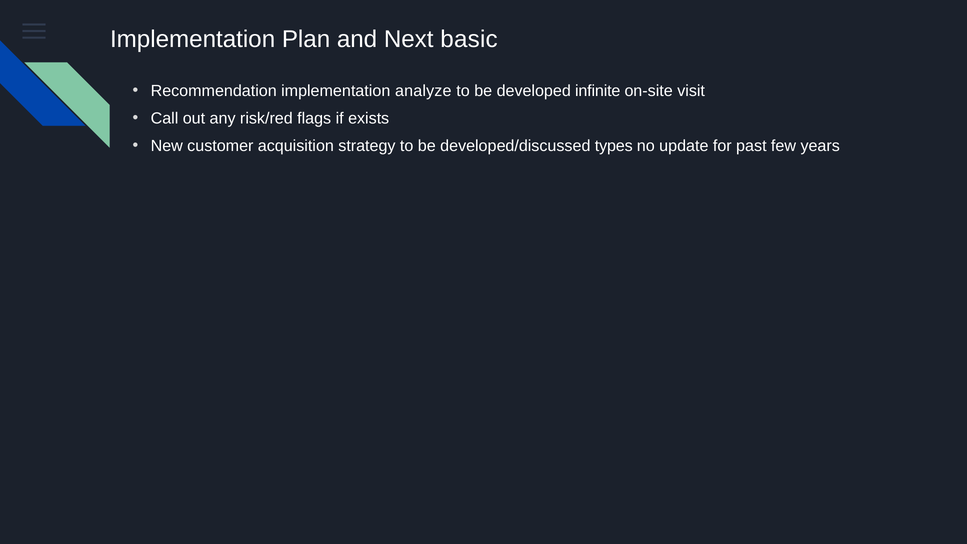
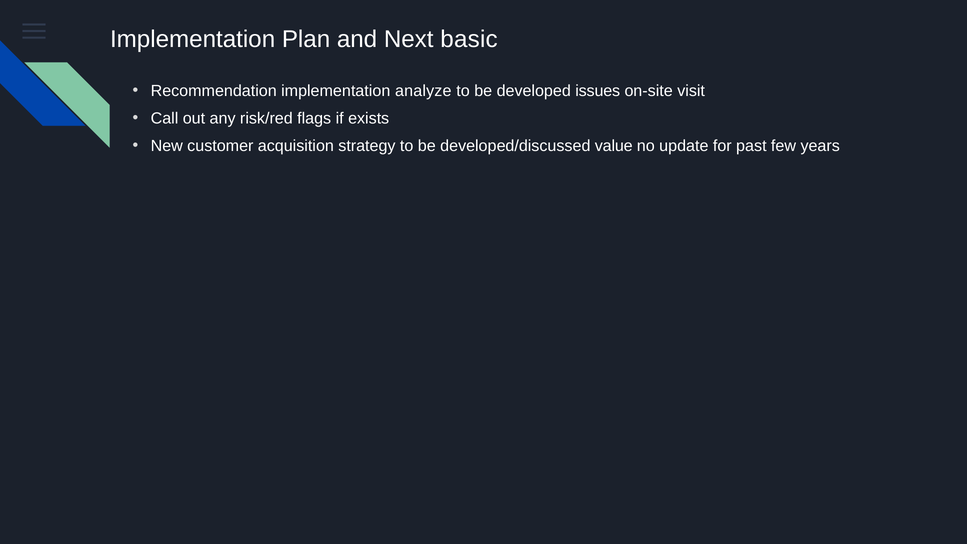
infinite: infinite -> issues
types: types -> value
